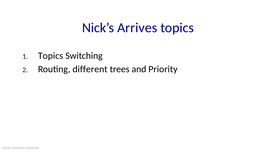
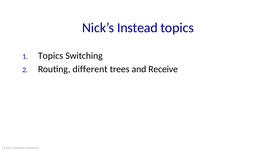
Arrives: Arrives -> Instead
Priority: Priority -> Receive
